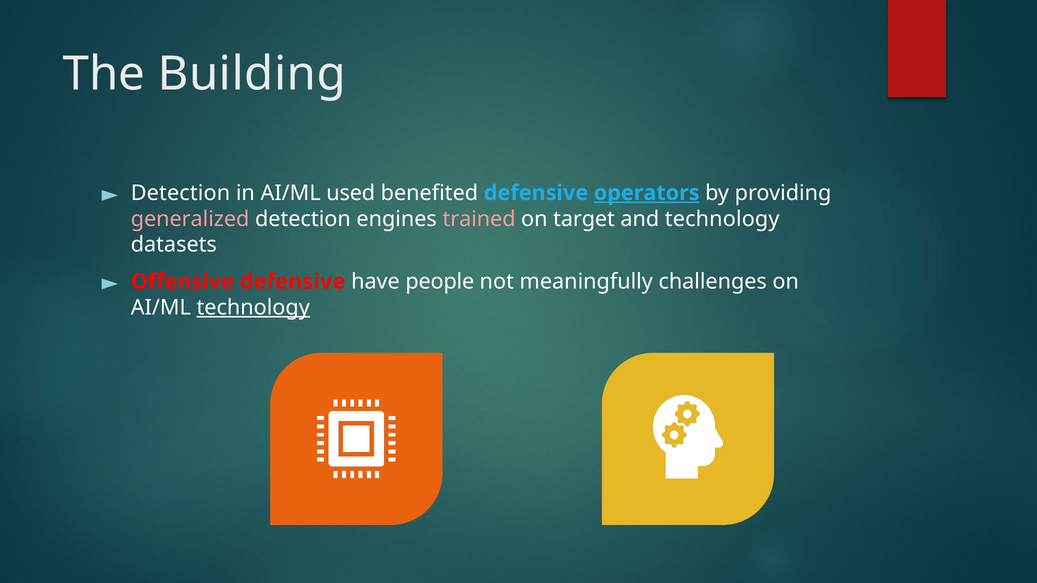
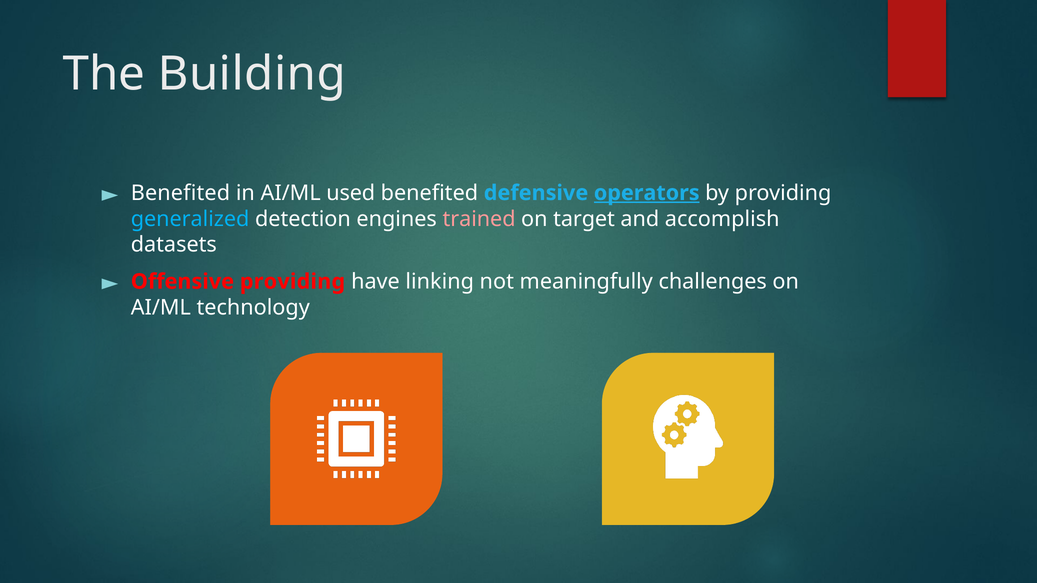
Detection at (180, 193): Detection -> Benefited
generalized colour: pink -> light blue
and technology: technology -> accomplish
Offensive defensive: defensive -> providing
people: people -> linking
technology at (253, 308) underline: present -> none
